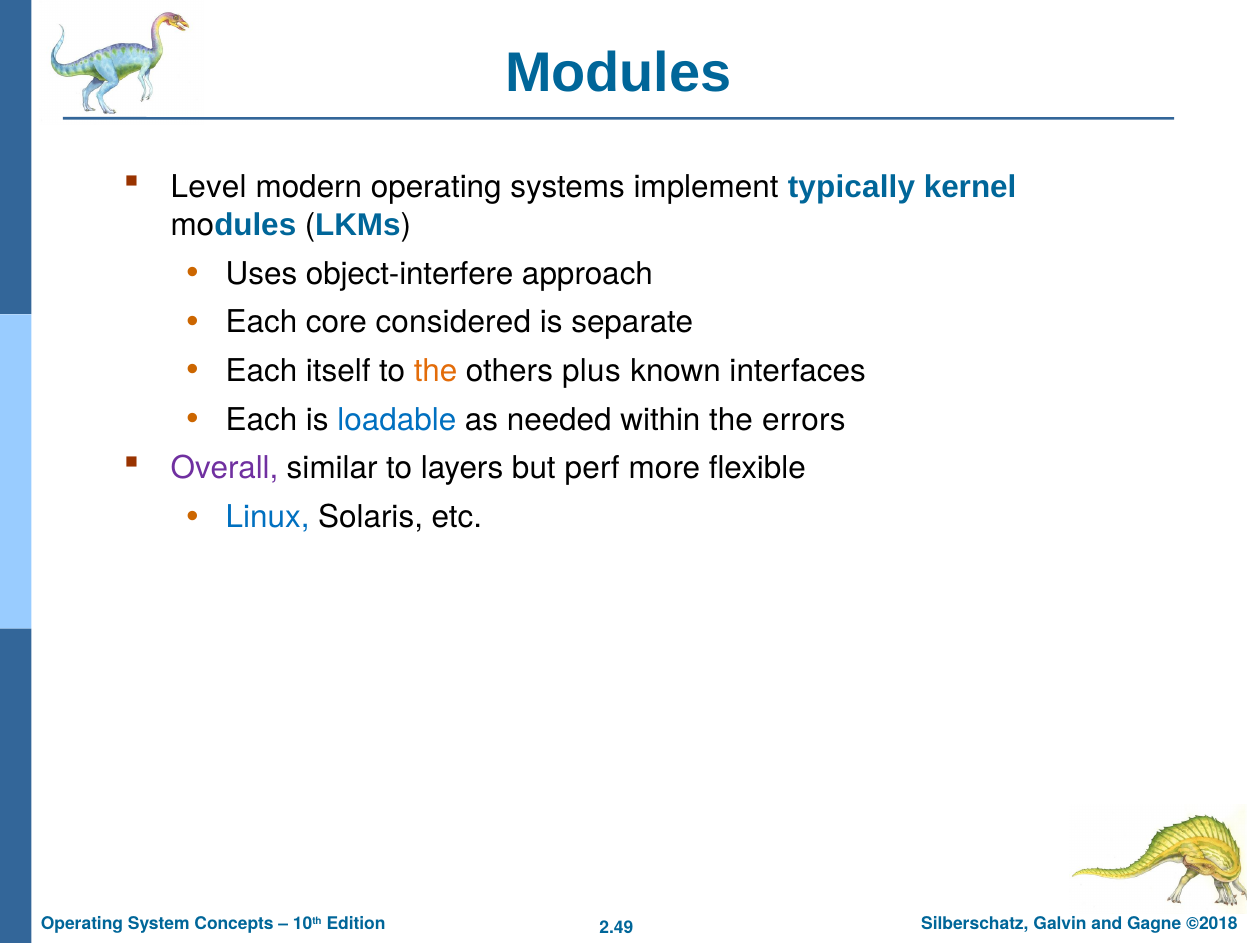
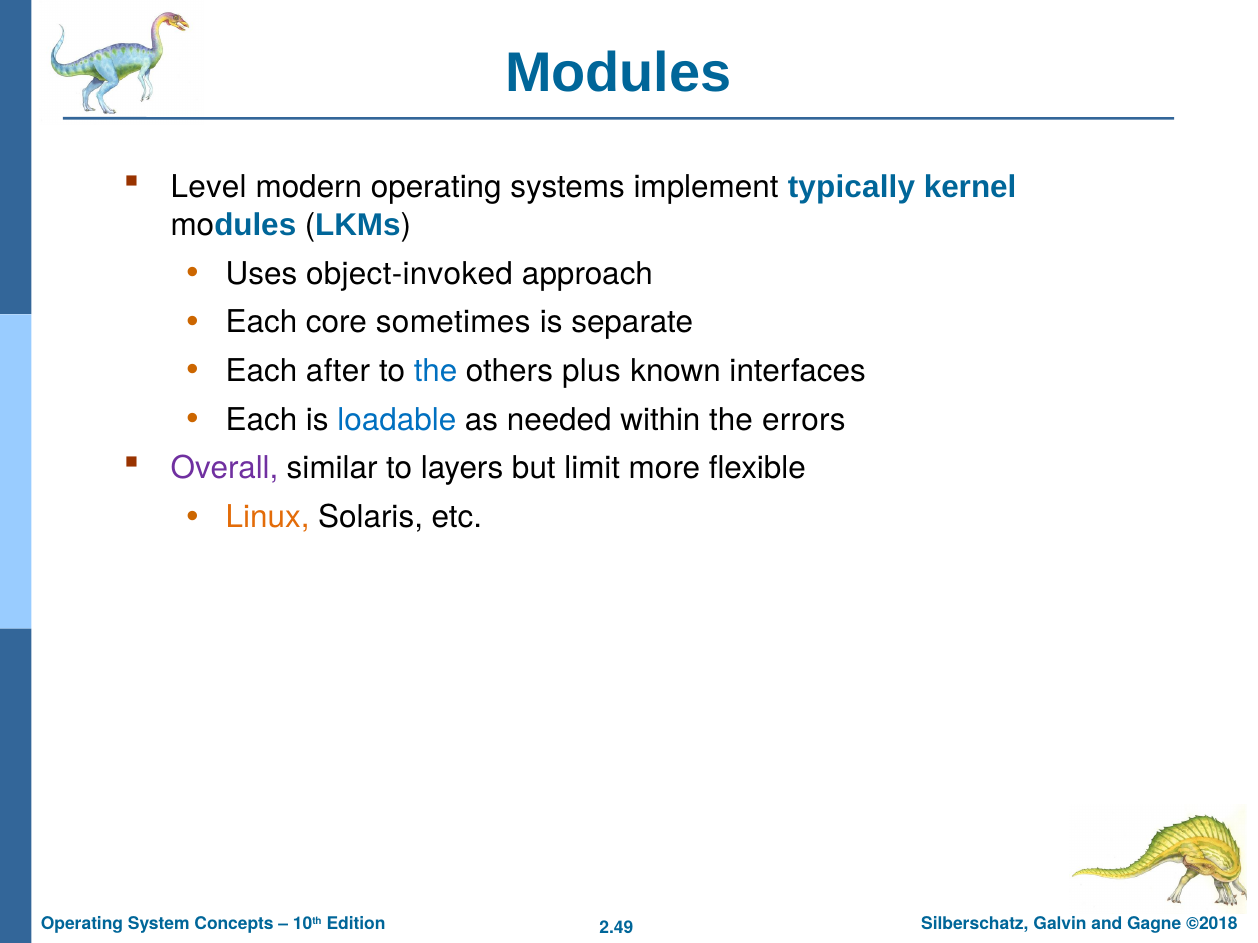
object-interfere: object-interfere -> object-invoked
considered: considered -> sometimes
itself: itself -> after
the at (436, 371) colour: orange -> blue
perf: perf -> limit
Linux colour: blue -> orange
